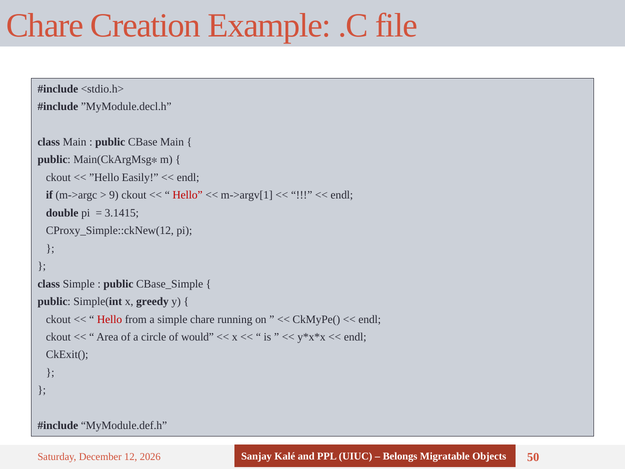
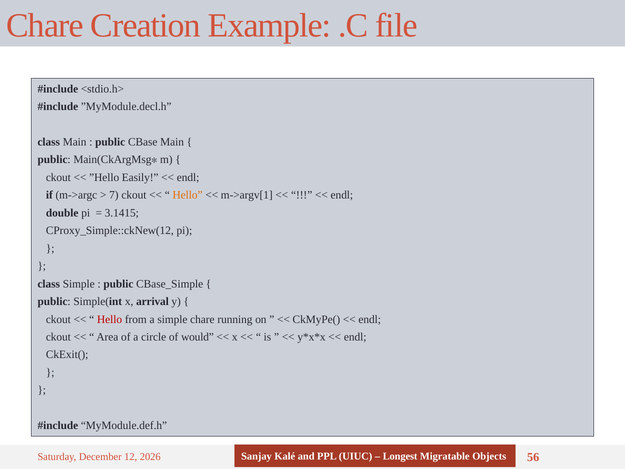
9: 9 -> 7
Hello at (188, 195) colour: red -> orange
greedy: greedy -> arrival
Belongs: Belongs -> Longest
50: 50 -> 56
